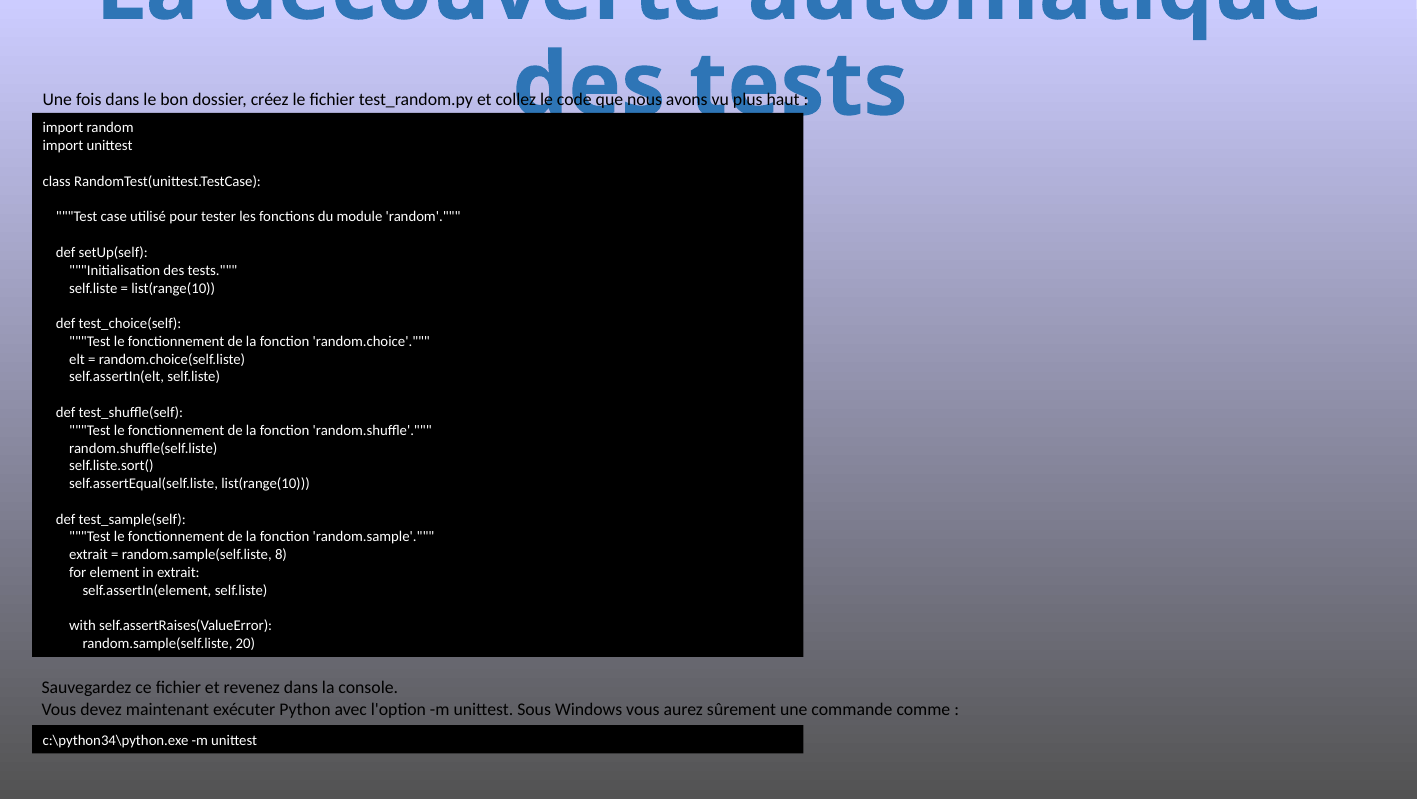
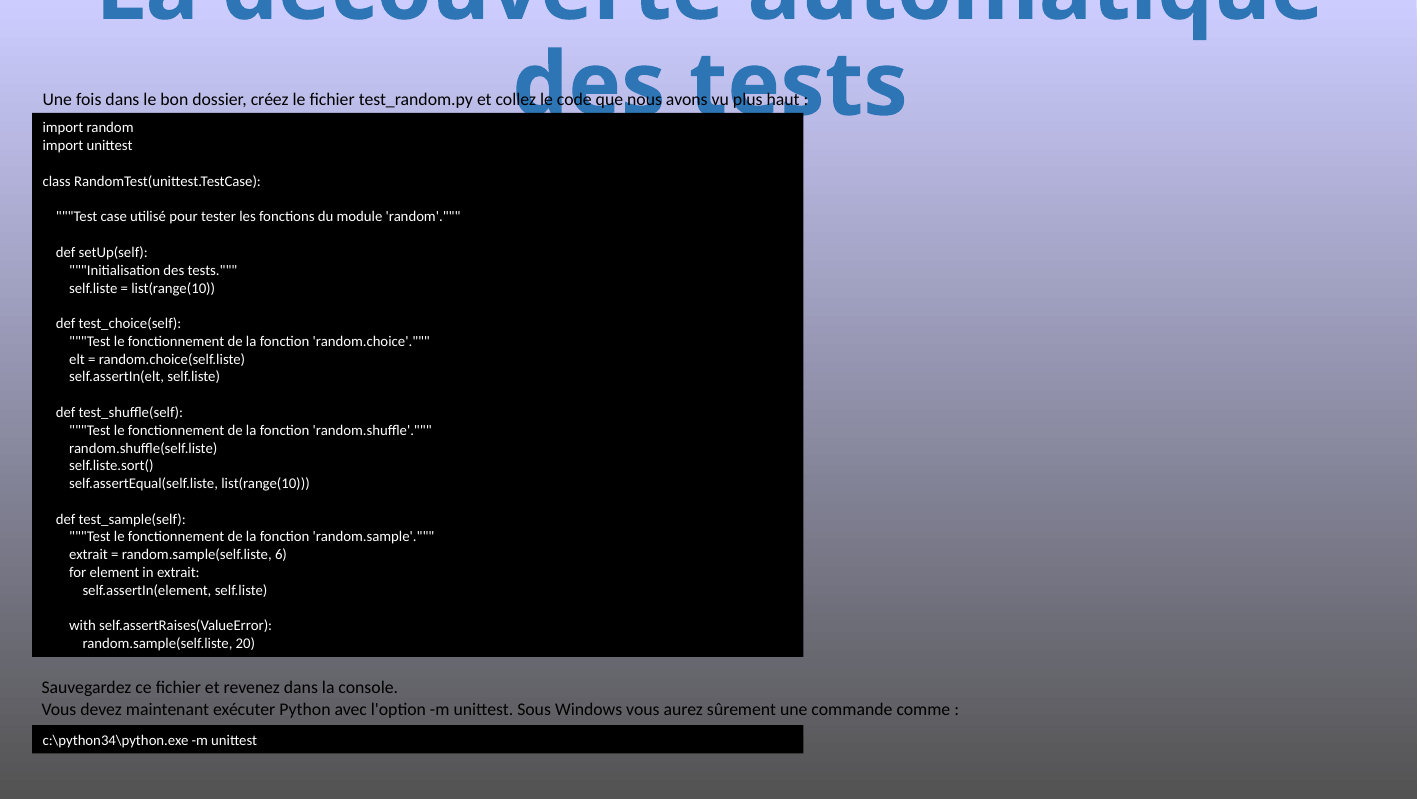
8: 8 -> 6
